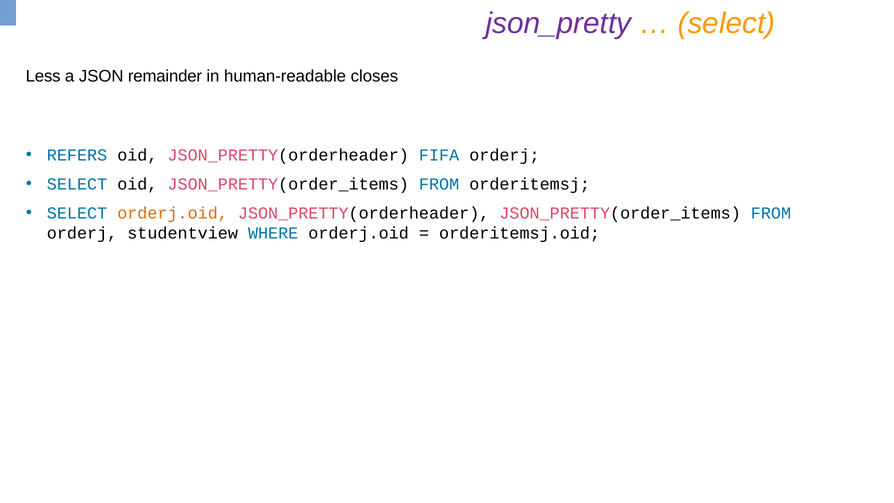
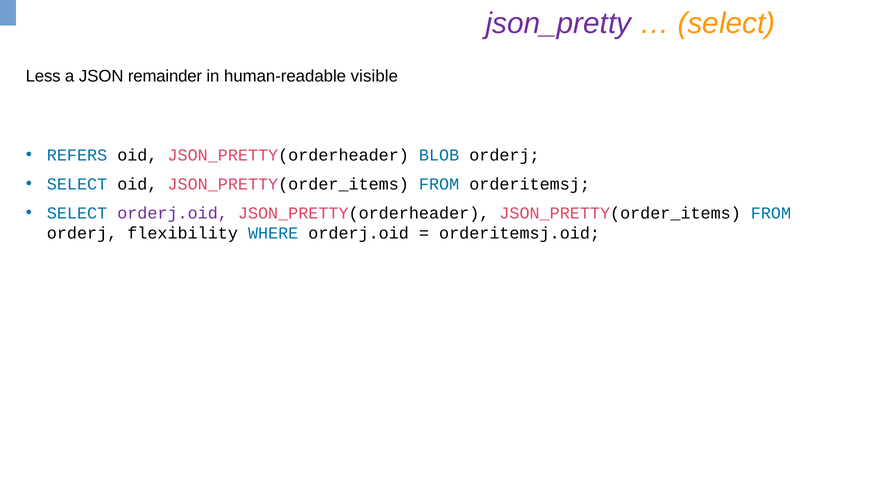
closes: closes -> visible
FIFA: FIFA -> BLOB
orderj.oid at (173, 213) colour: orange -> purple
studentview: studentview -> flexibility
